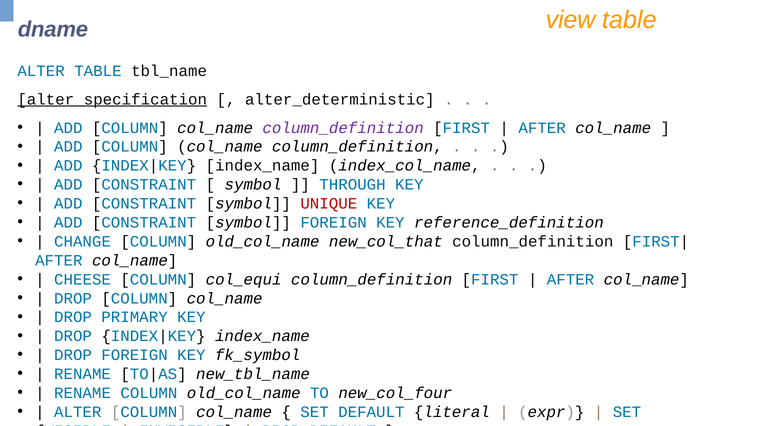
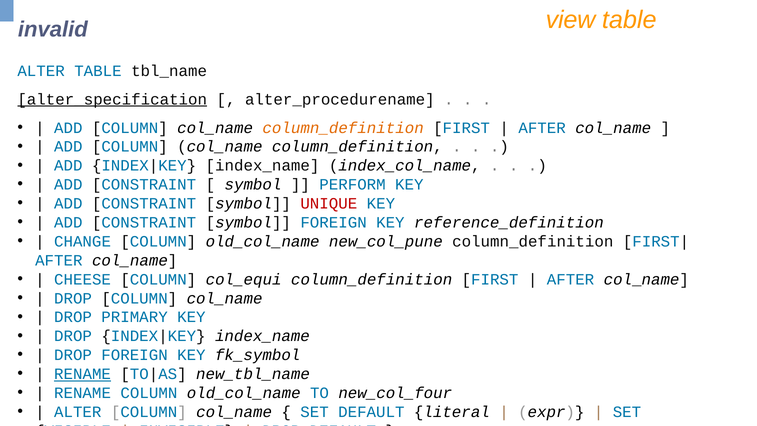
dname: dname -> invalid
alter_deterministic: alter_deterministic -> alter_procedurename
column_definition at (343, 128) colour: purple -> orange
THROUGH: THROUGH -> PERFORM
new_col_that: new_col_that -> new_col_pune
RENAME at (83, 374) underline: none -> present
